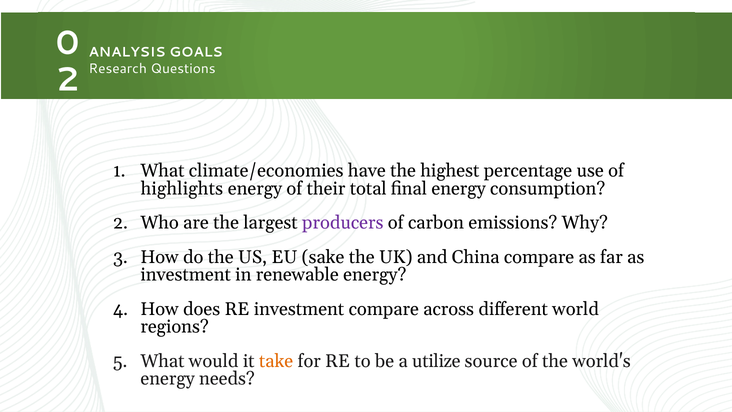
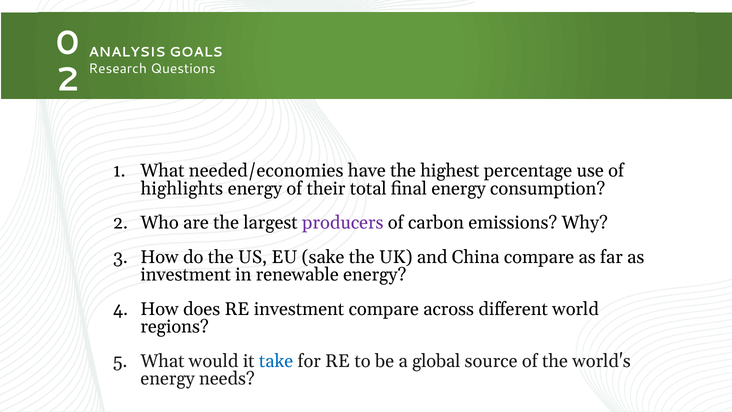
climate/economies: climate/economies -> needed/economies
take colour: orange -> blue
utilize: utilize -> global
